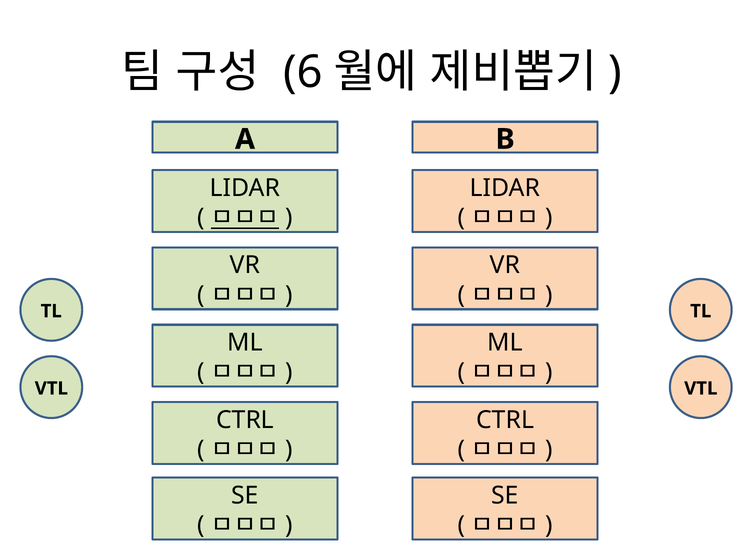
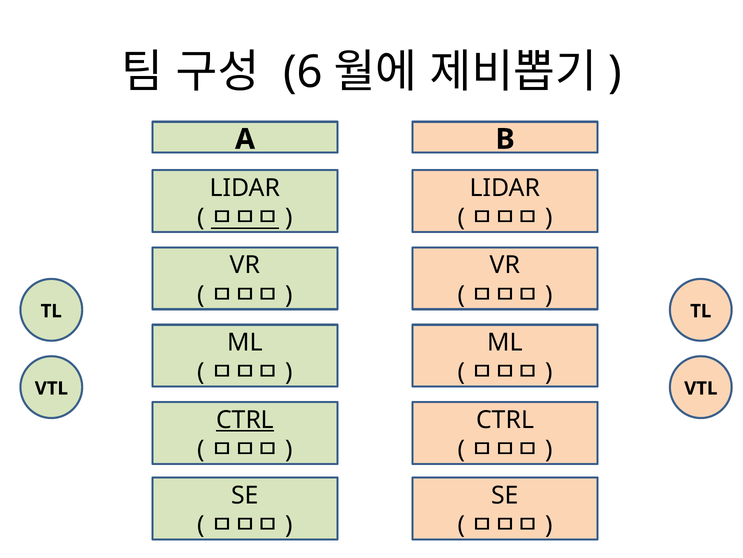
CTRL at (245, 419) underline: none -> present
